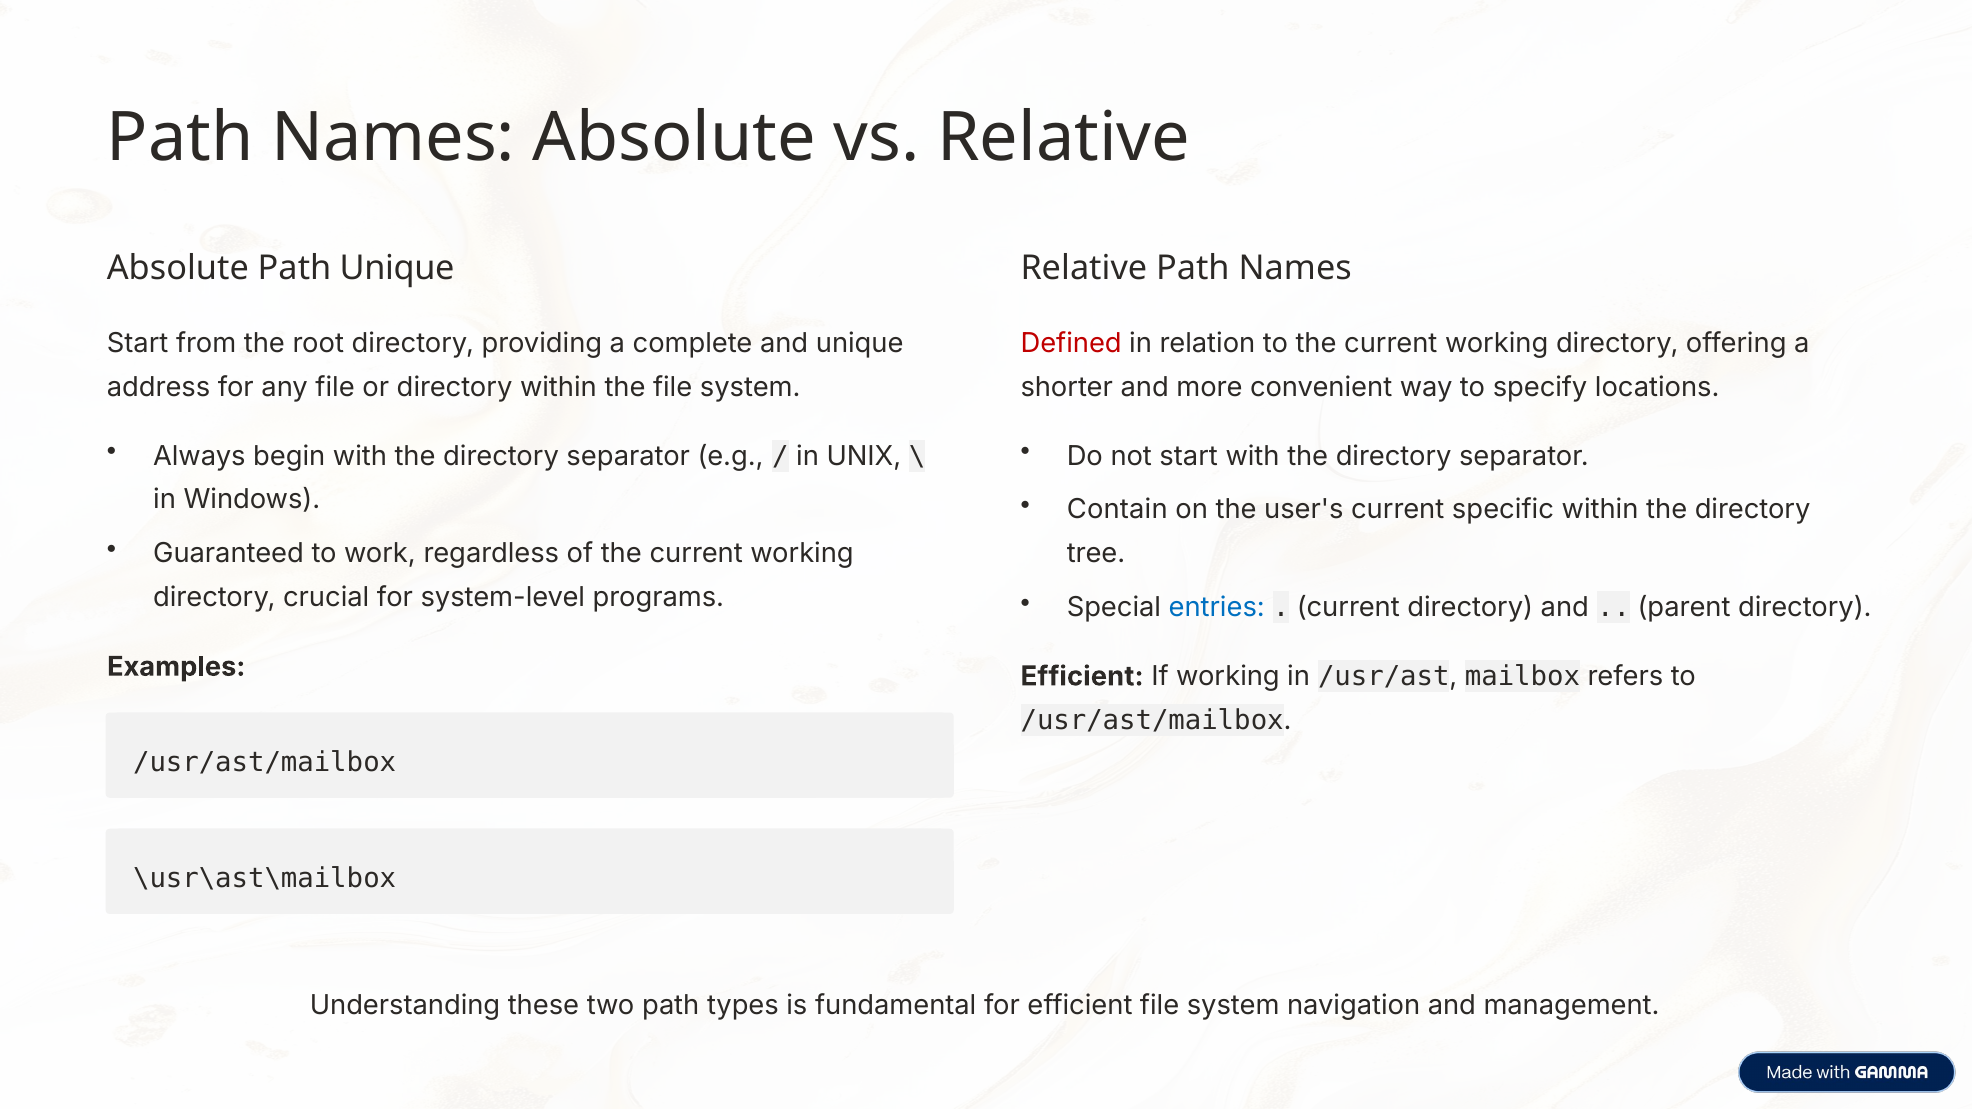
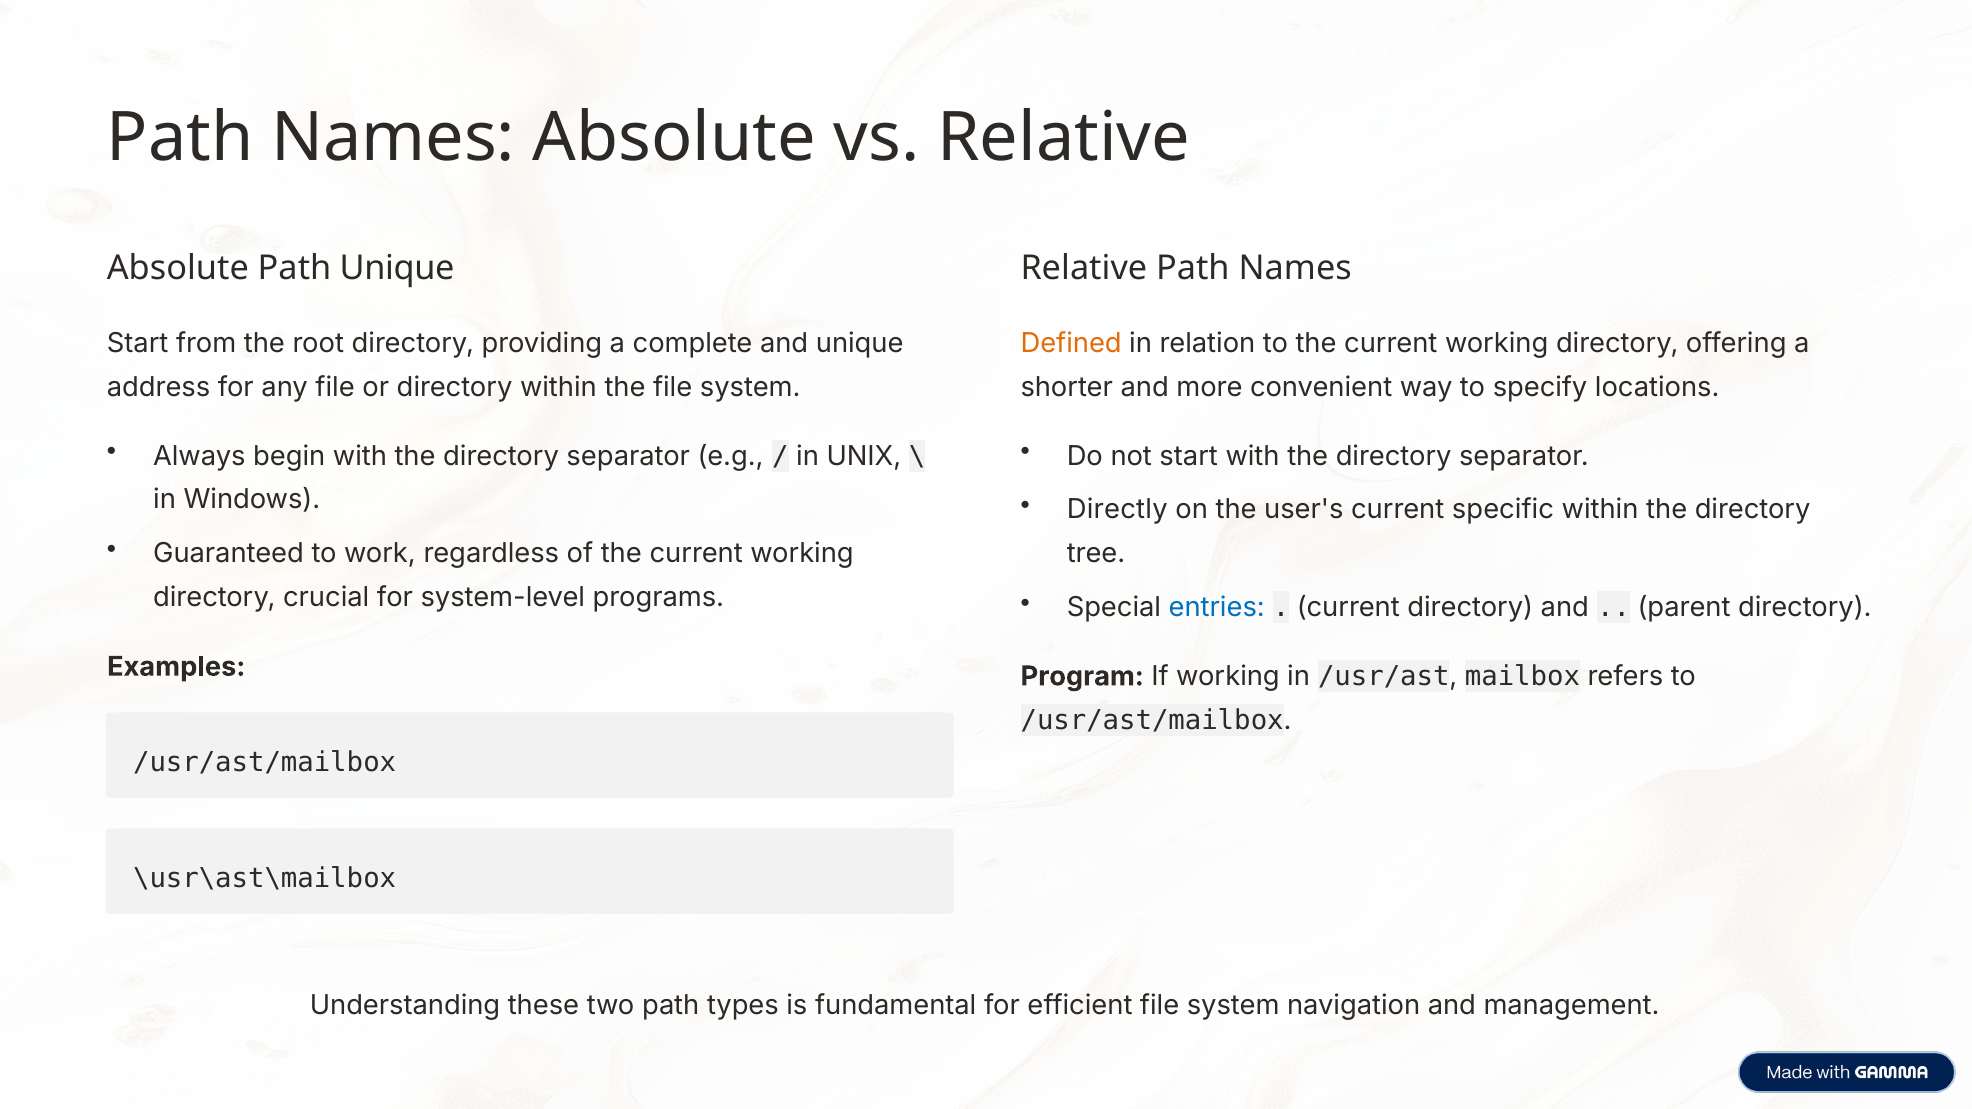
Defined colour: red -> orange
Contain: Contain -> Directly
Efficient at (1082, 677): Efficient -> Program
